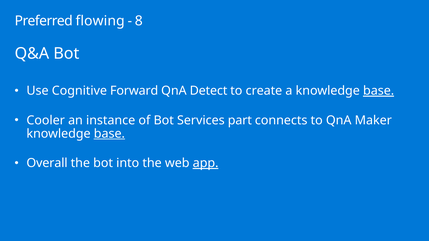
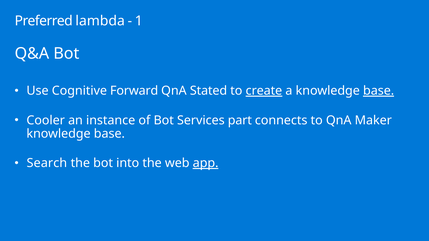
flowing: flowing -> lambda
8: 8 -> 1
Detect: Detect -> Stated
create underline: none -> present
base at (109, 134) underline: present -> none
Overall: Overall -> Search
